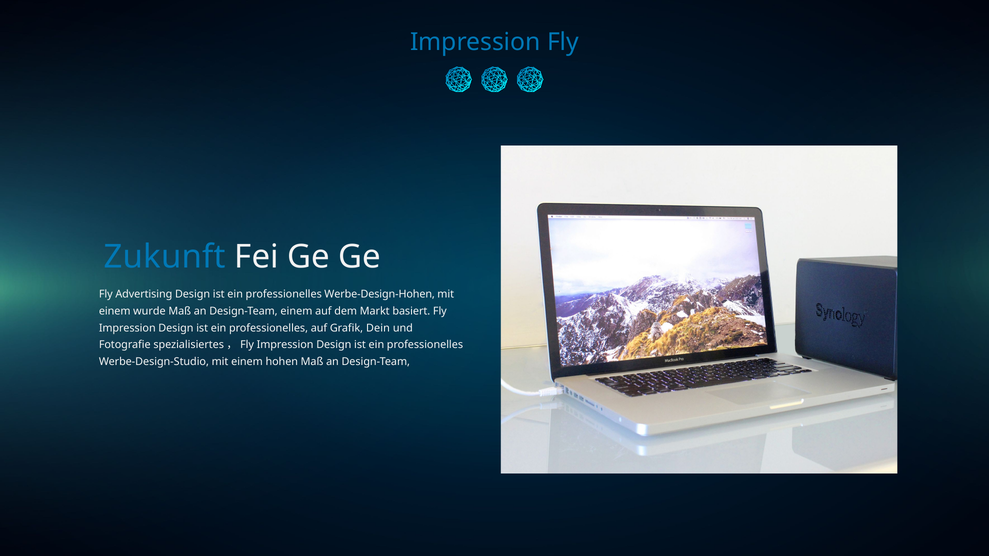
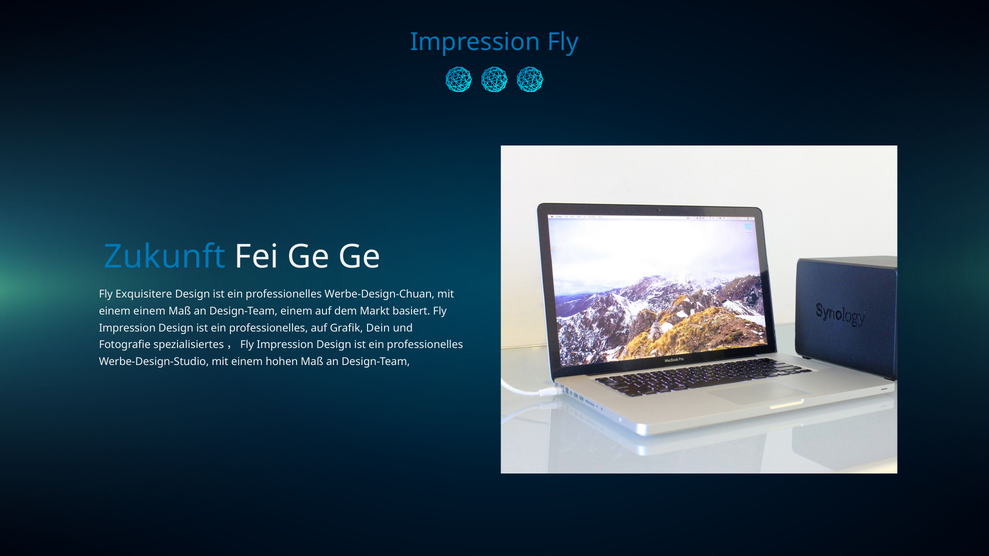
Advertising: Advertising -> Exquisitere
Werbe-Design-Hohen: Werbe-Design-Hohen -> Werbe-Design-Chuan
einem wurde: wurde -> einem
